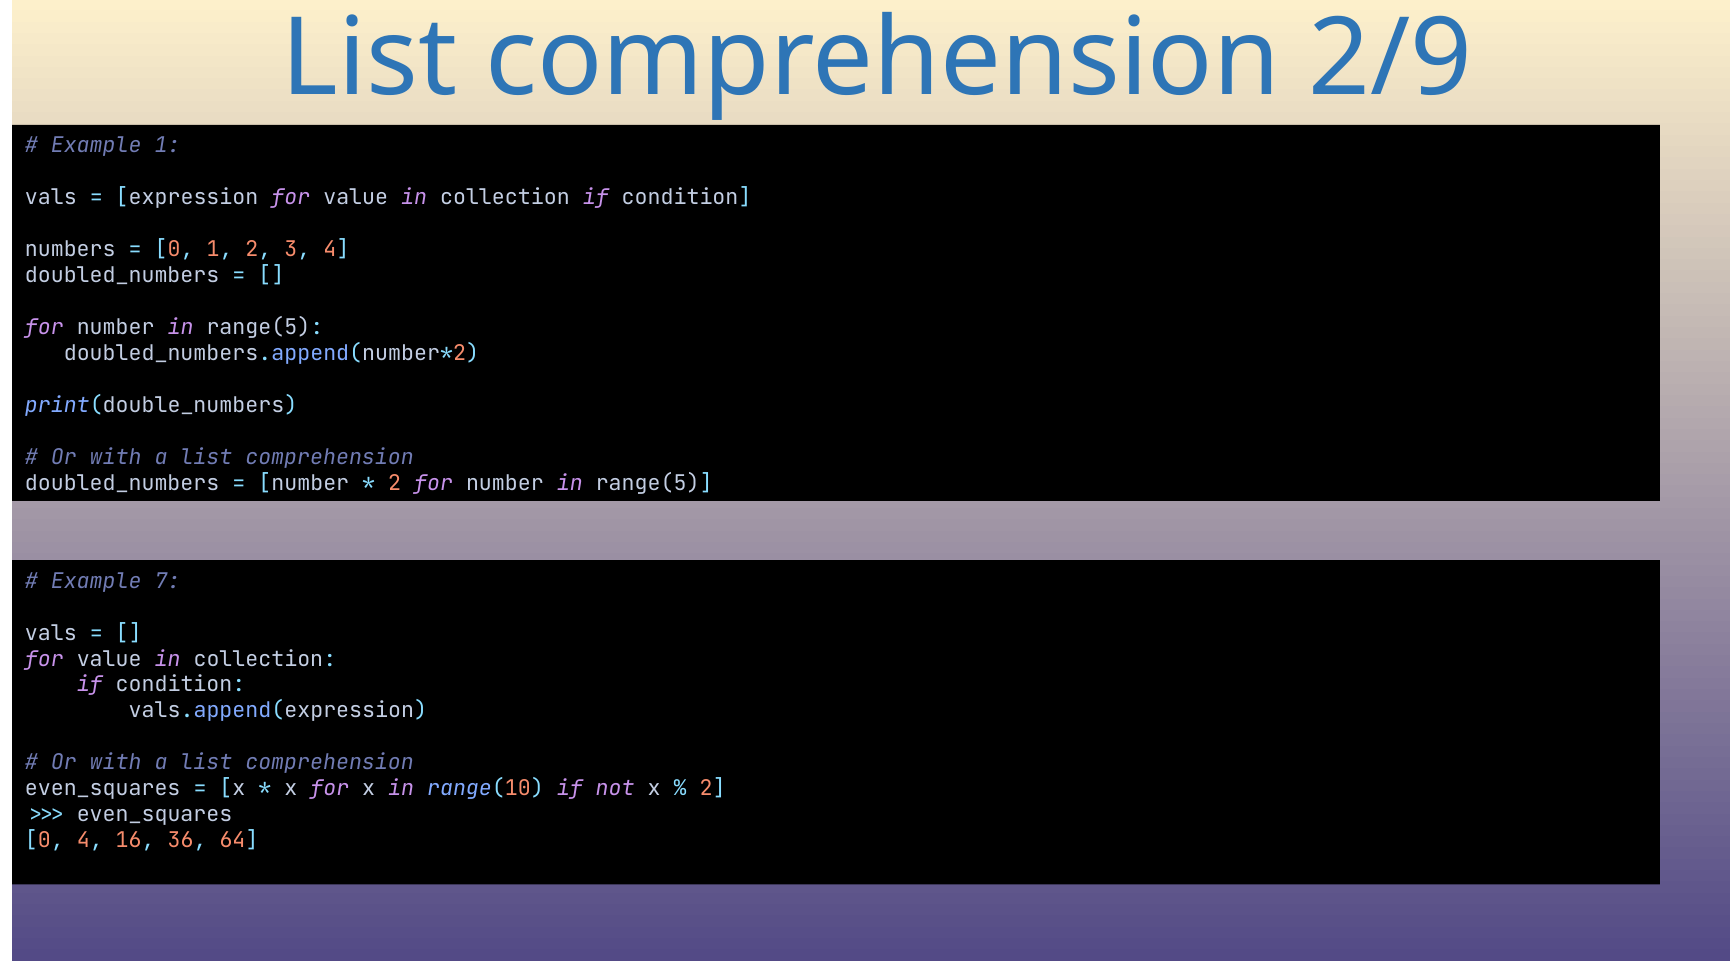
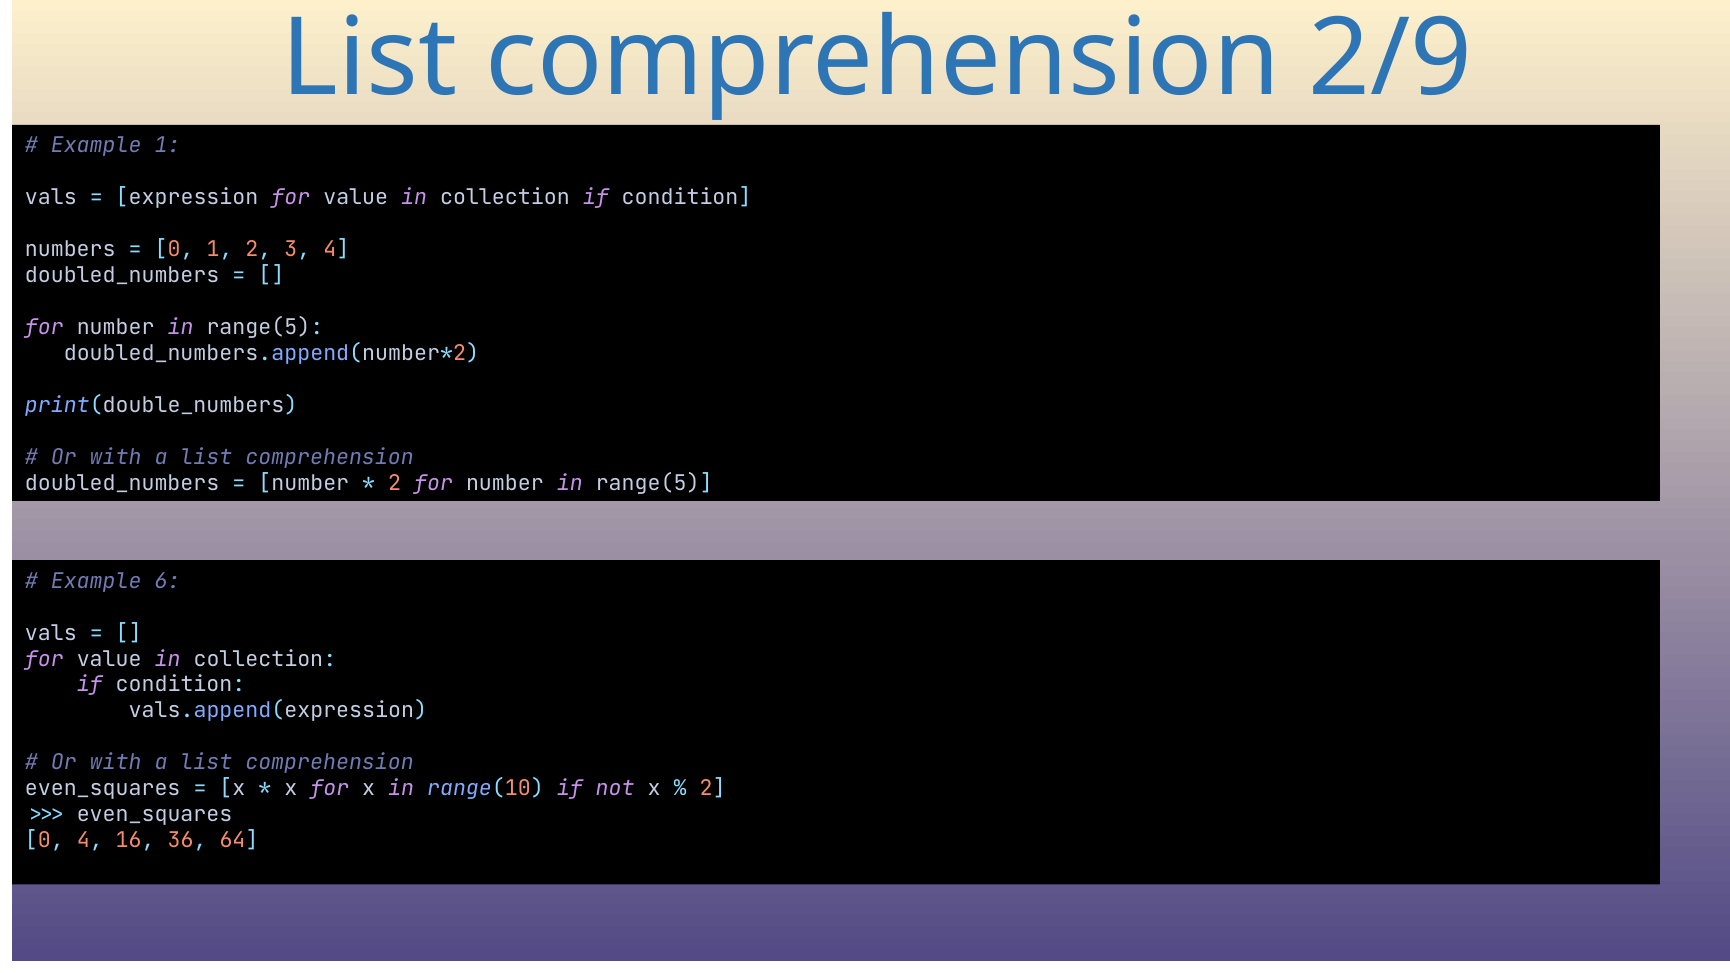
7: 7 -> 6
